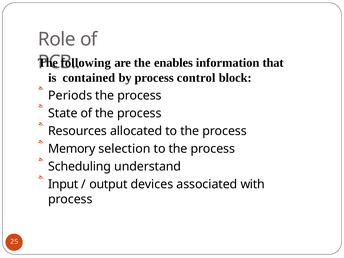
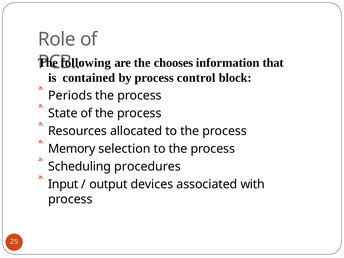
enables: enables -> chooses
understand: understand -> procedures
